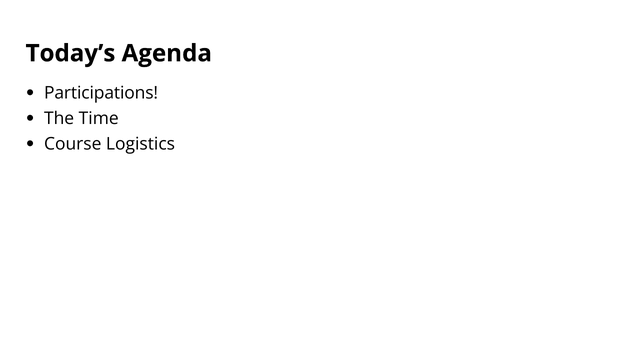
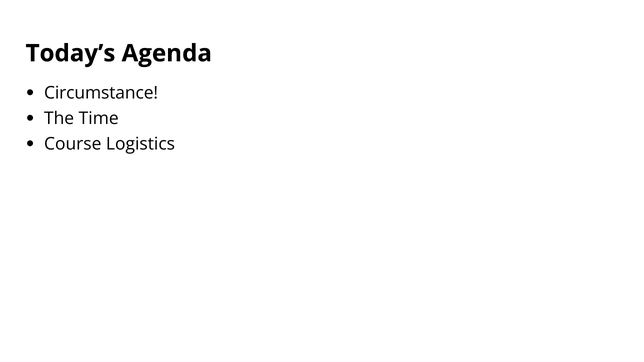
Participations: Participations -> Circumstance
